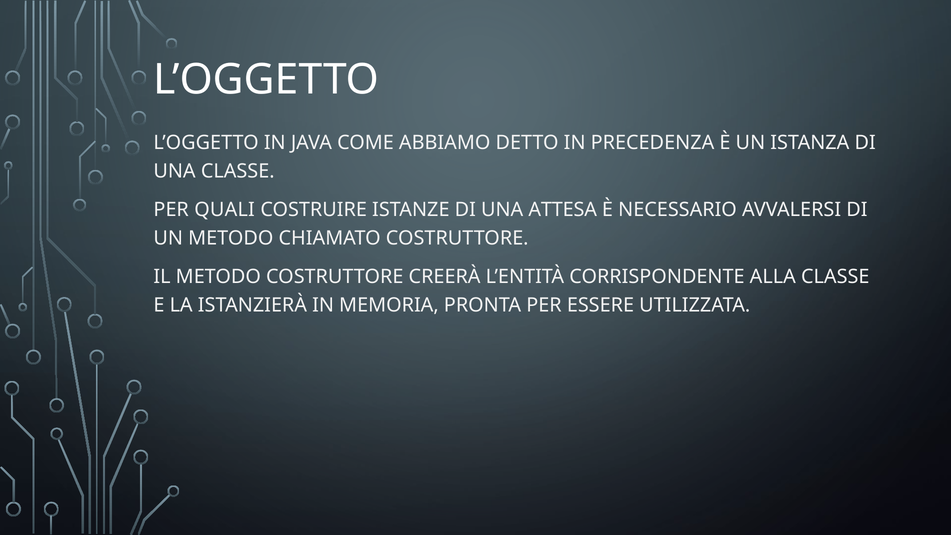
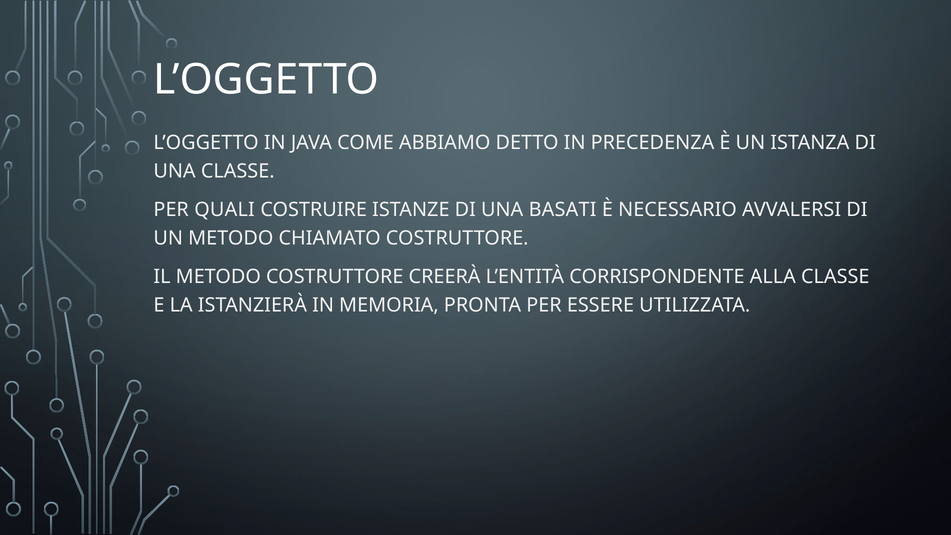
ATTESA: ATTESA -> BASATI
